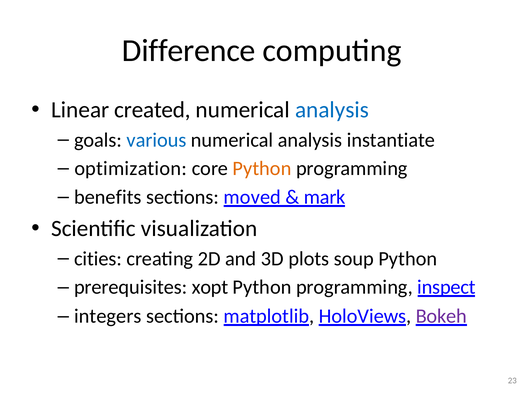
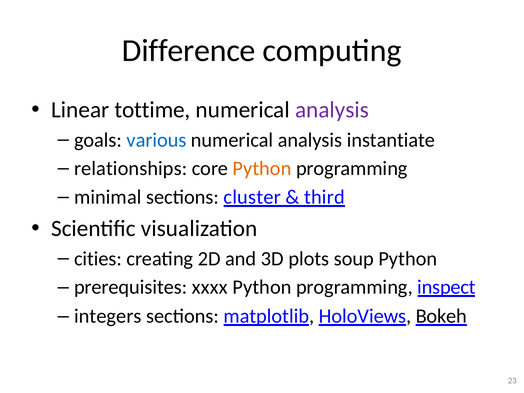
created: created -> tottime
analysis at (332, 110) colour: blue -> purple
optimization: optimization -> relationships
benefits: benefits -> minimal
moved: moved -> cluster
mark: mark -> third
xopt: xopt -> xxxx
Bokeh colour: purple -> black
